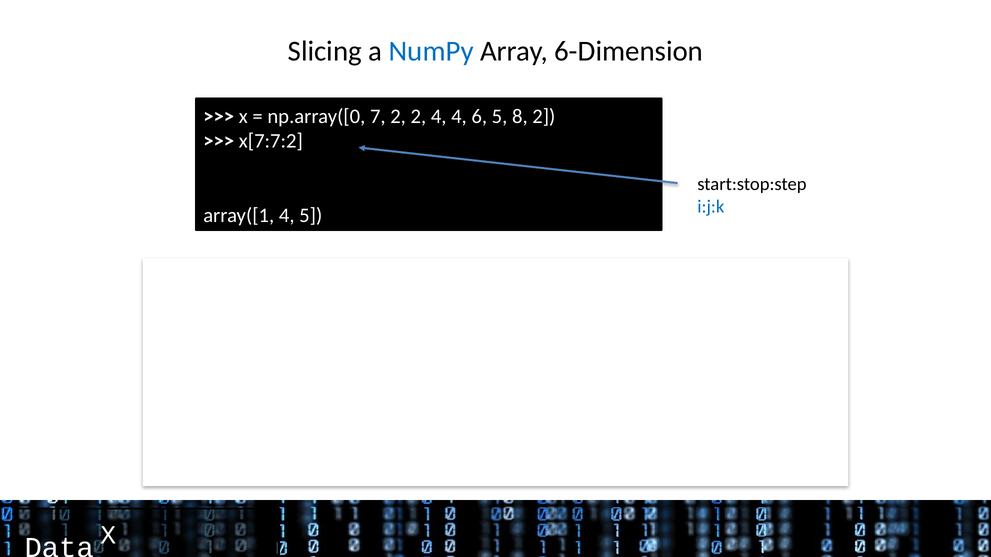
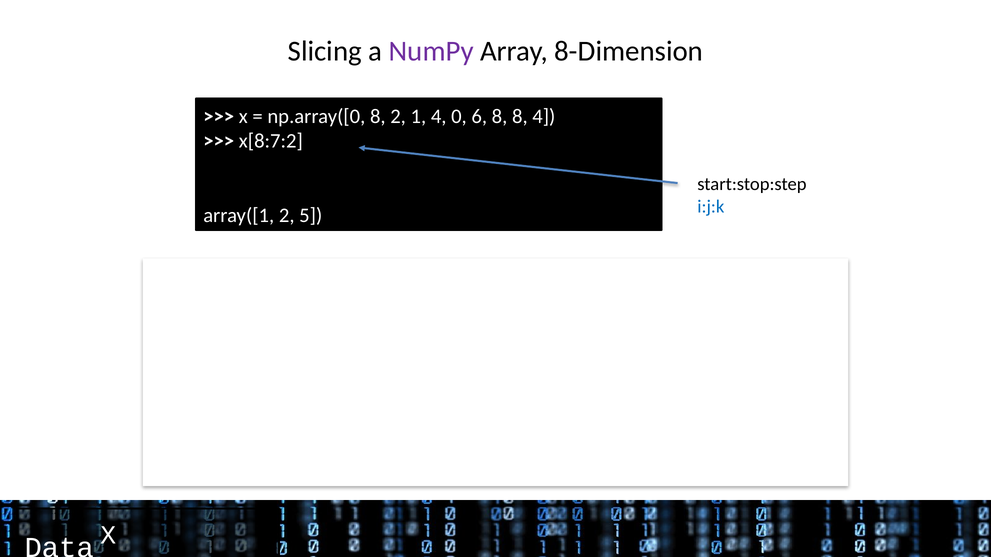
NumPy colour: blue -> purple
6-Dimension: 6-Dimension -> 8-Dimension
np.array([0 7: 7 -> 8
2 2: 2 -> 1
4 4: 4 -> 0
5 at (500, 116): 5 -> 8
8 2: 2 -> 4
x[7:7:2: x[7:7:2 -> x[8:7:2
array([1 4: 4 -> 2
